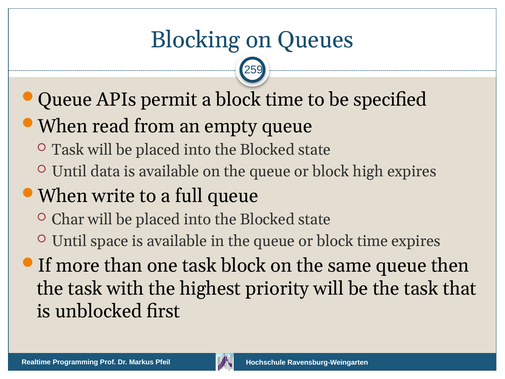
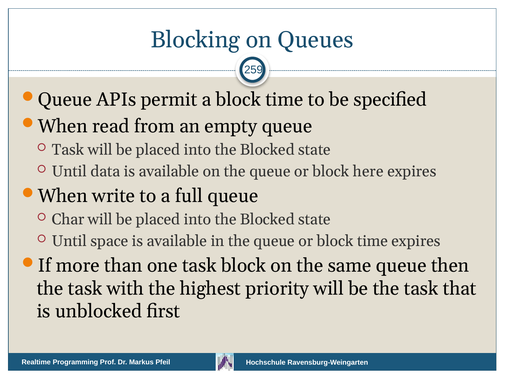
high: high -> here
